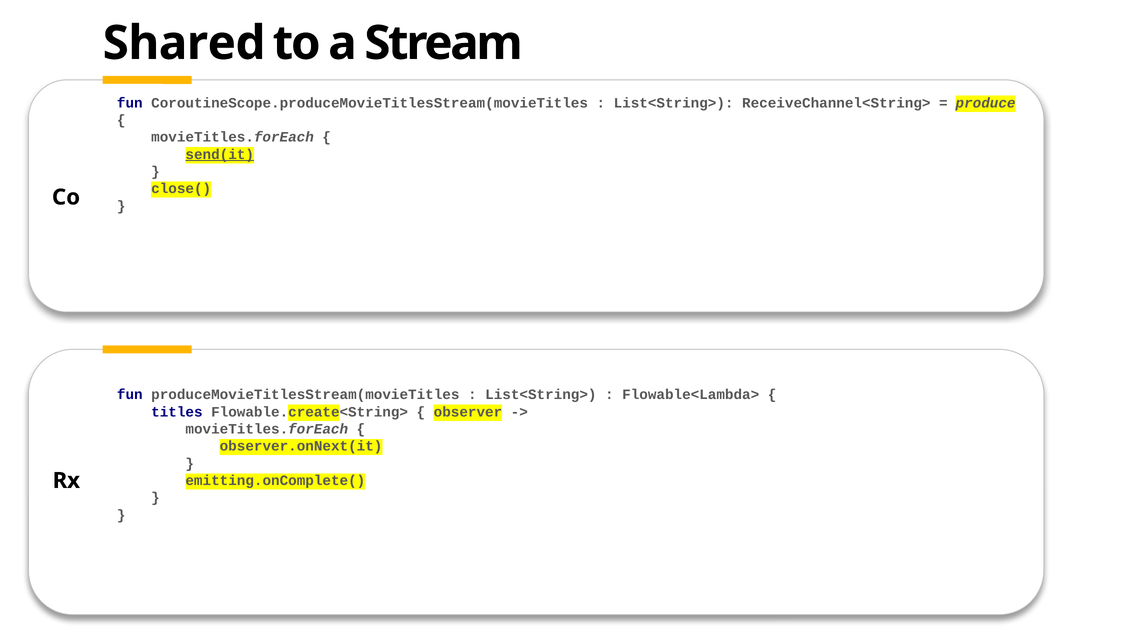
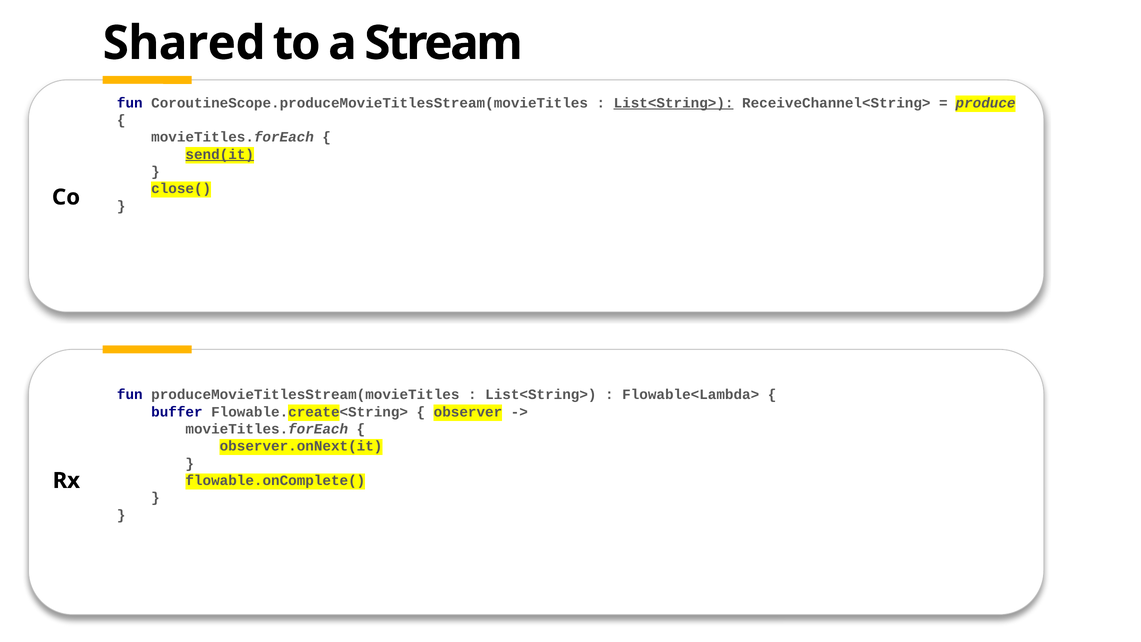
List<String> at (674, 103) underline: none -> present
titles: titles -> buffer
emitting.onComplete(: emitting.onComplete( -> flowable.onComplete(
